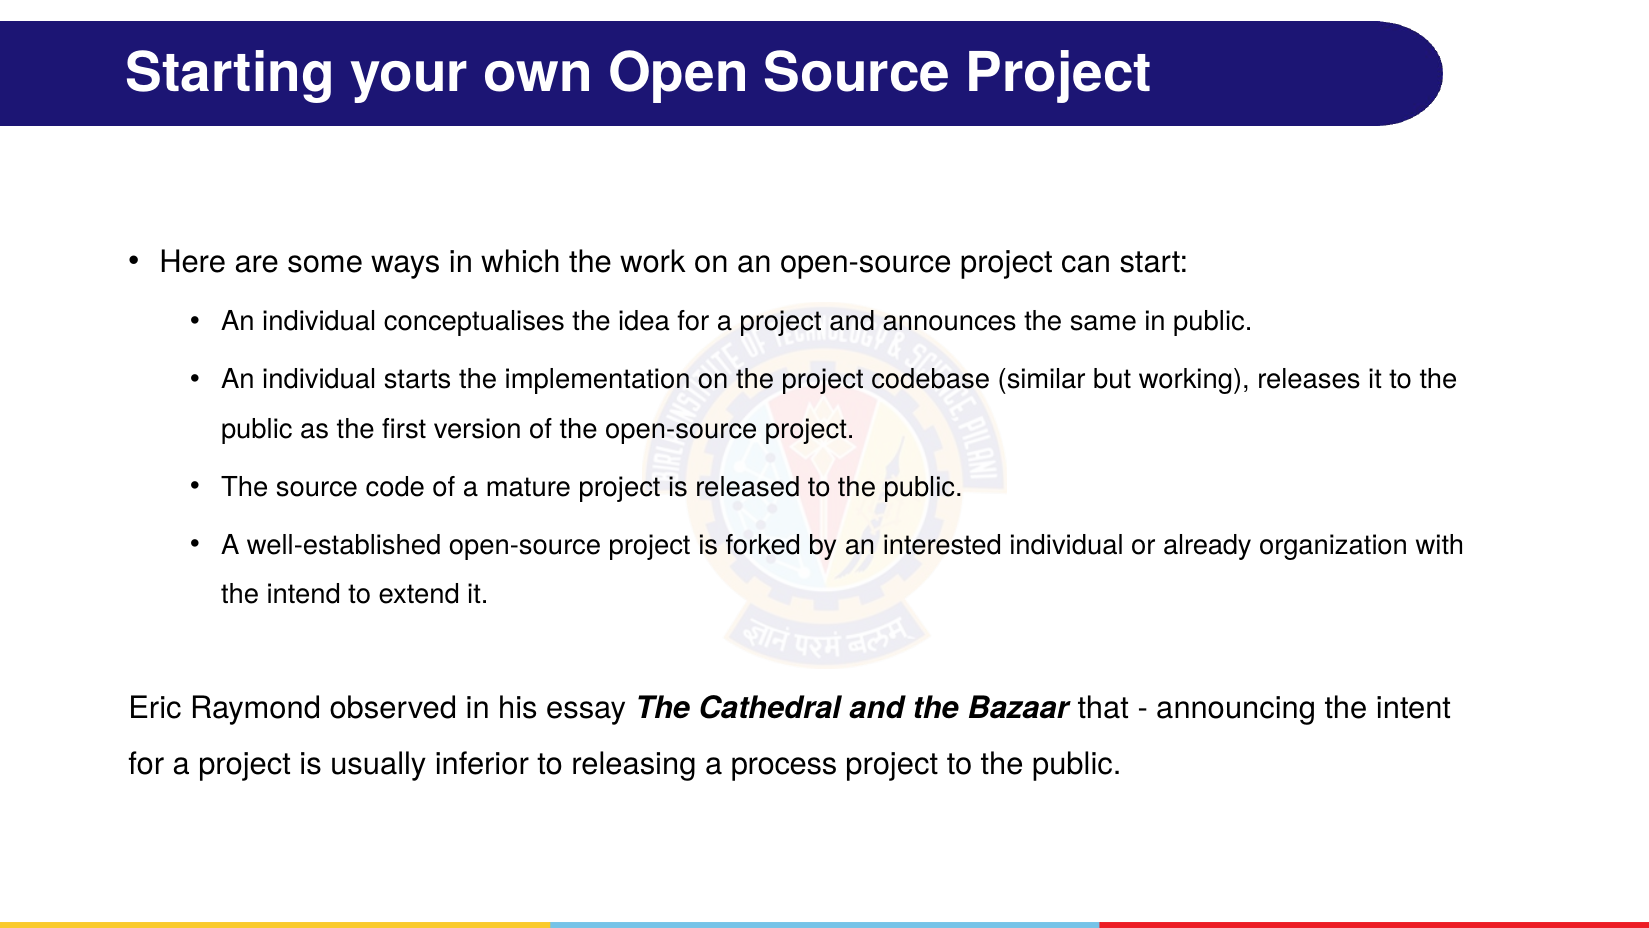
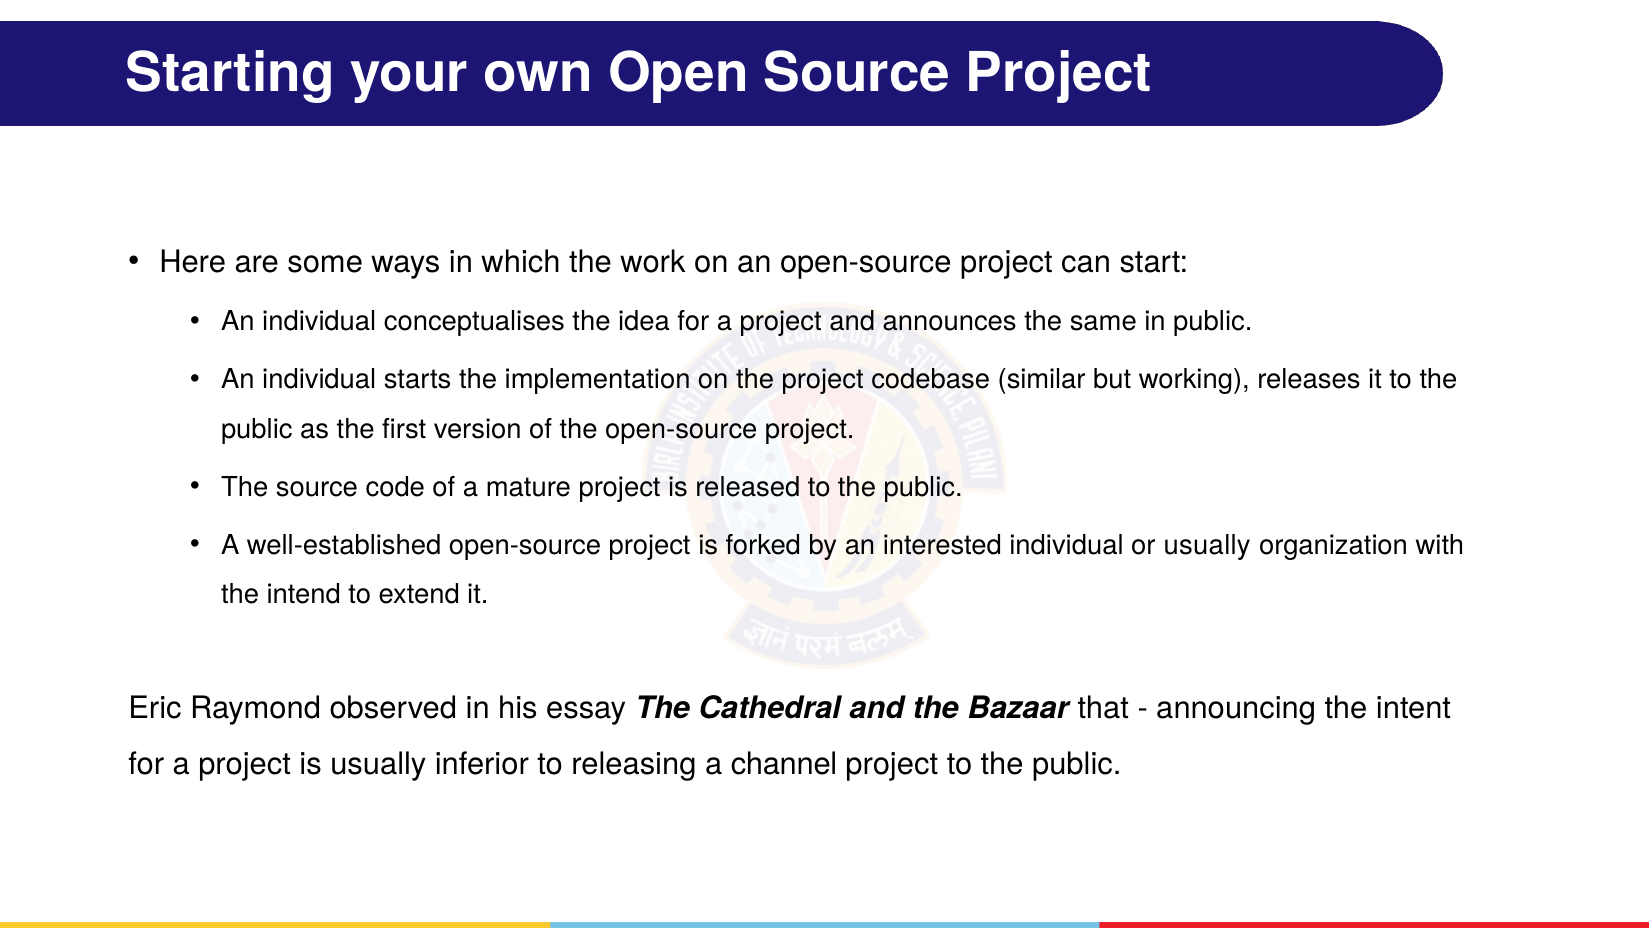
or already: already -> usually
process: process -> channel
